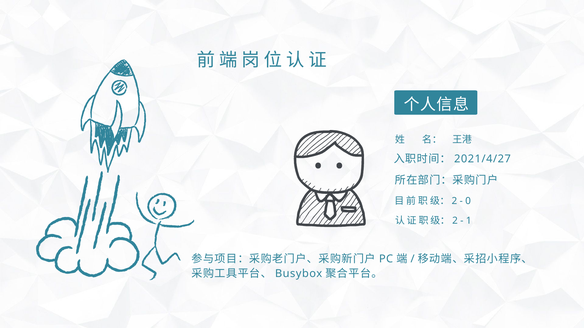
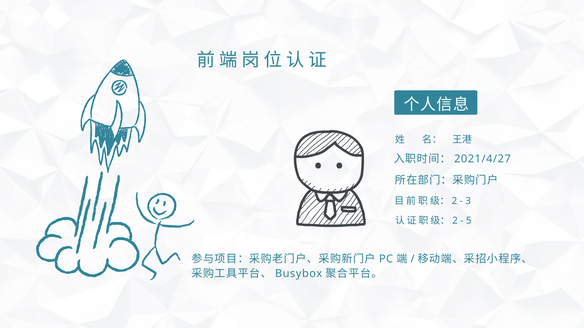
0: 0 -> 3
1: 1 -> 5
